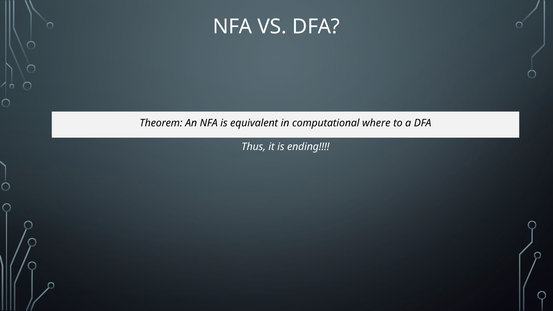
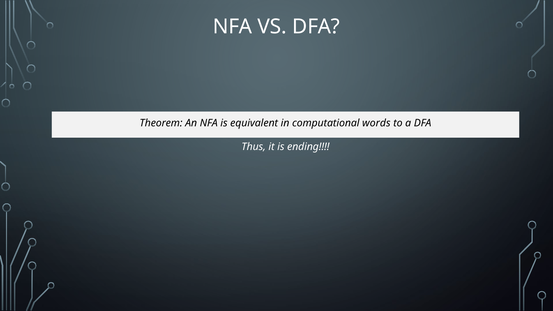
where: where -> words
